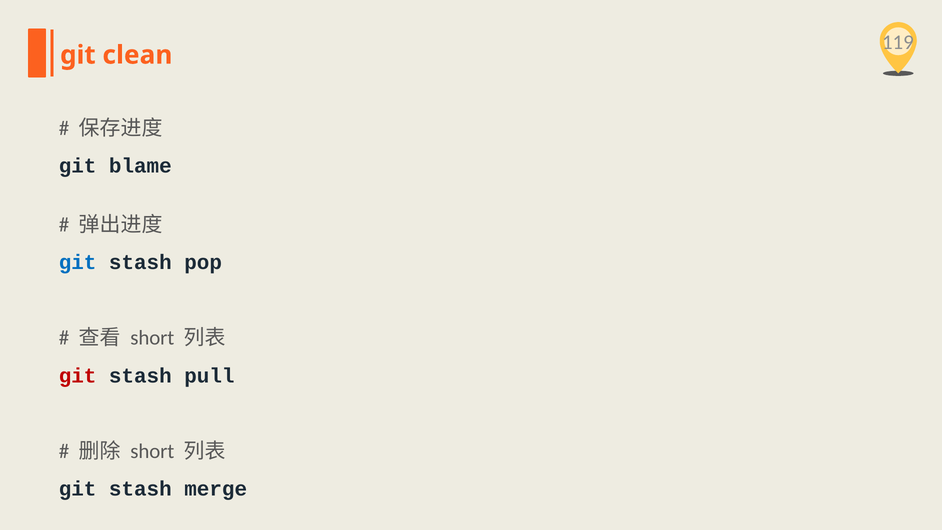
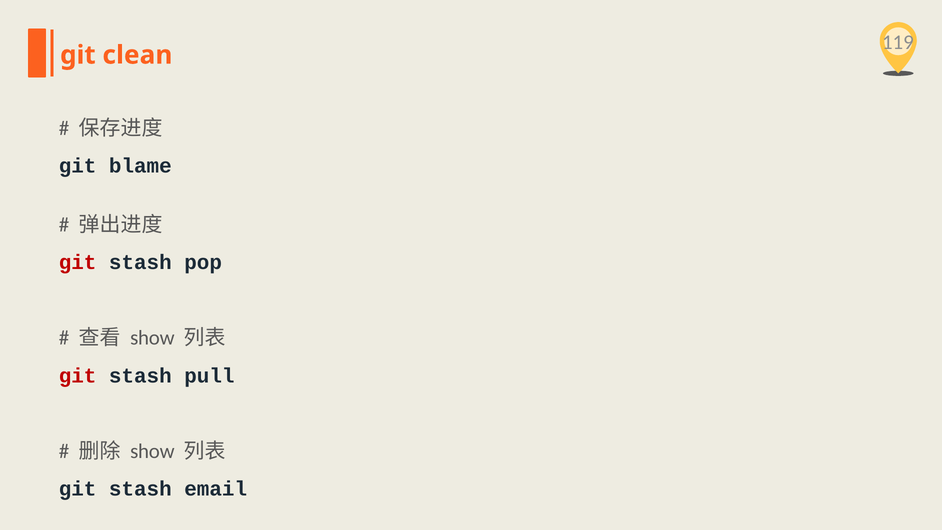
git at (78, 262) colour: blue -> red
short at (152, 338): short -> show
short at (152, 451): short -> show
merge: merge -> email
